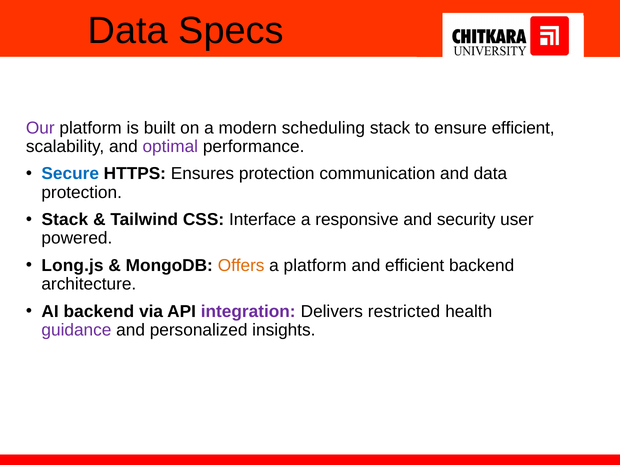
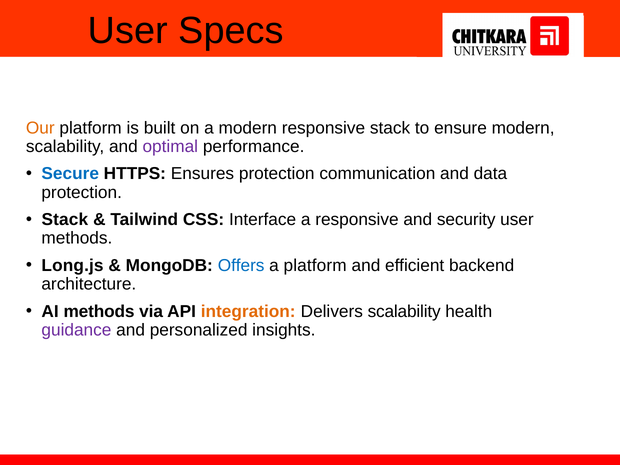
Data at (128, 31): Data -> User
Our colour: purple -> orange
modern scheduling: scheduling -> responsive
ensure efficient: efficient -> modern
powered at (77, 238): powered -> methods
Offers colour: orange -> blue
AI backend: backend -> methods
integration colour: purple -> orange
Delivers restricted: restricted -> scalability
